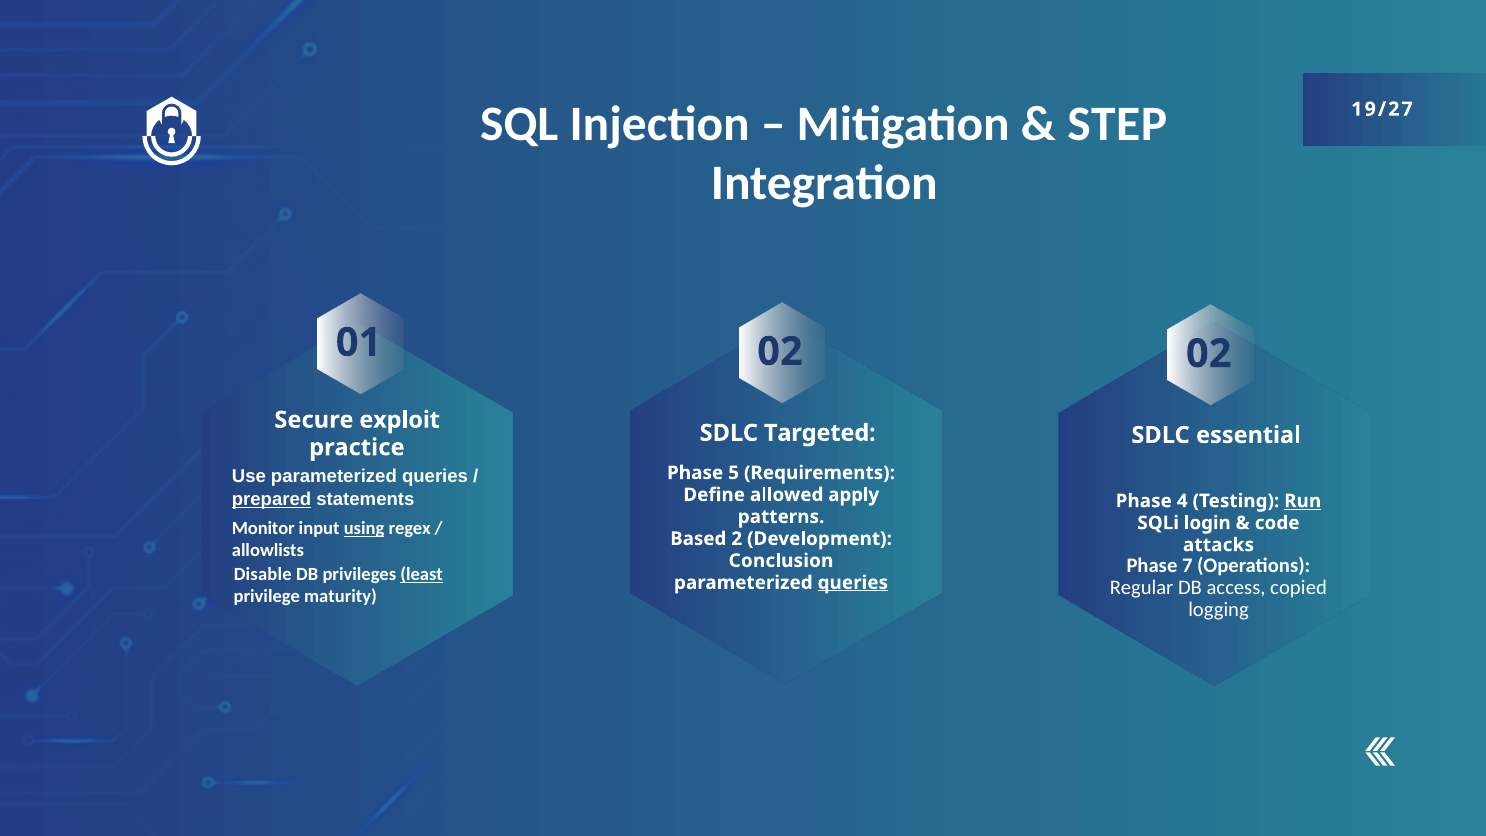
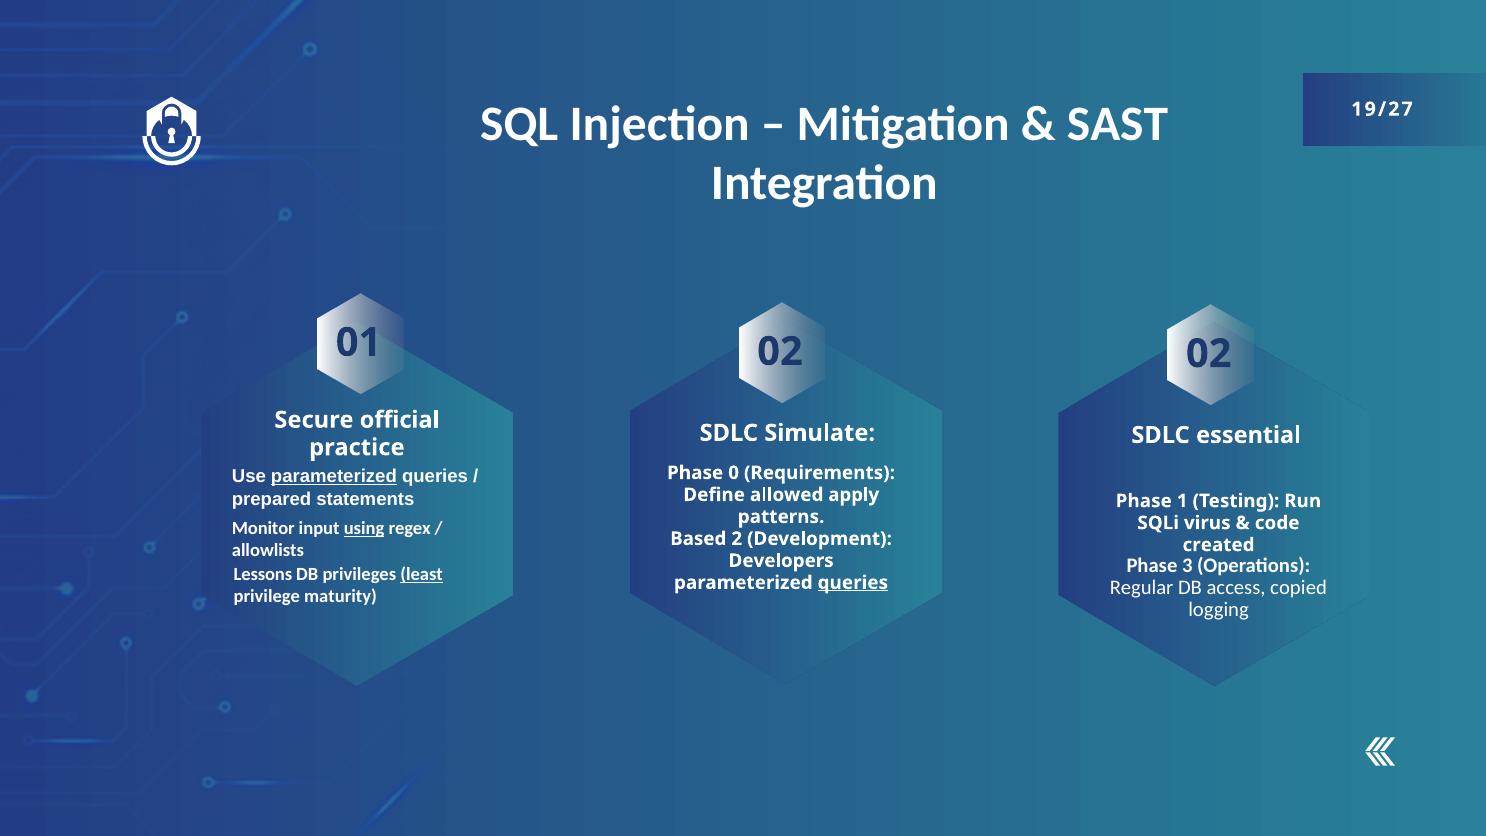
STEP: STEP -> SAST
exploit: exploit -> official
Targeted: Targeted -> Simulate
parameterized at (334, 477) underline: none -> present
5: 5 -> 0
prepared underline: present -> none
4: 4 -> 1
Run underline: present -> none
login: login -> virus
attacks: attacks -> created
Conclusion: Conclusion -> Developers
7: 7 -> 3
Disable: Disable -> Lessons
